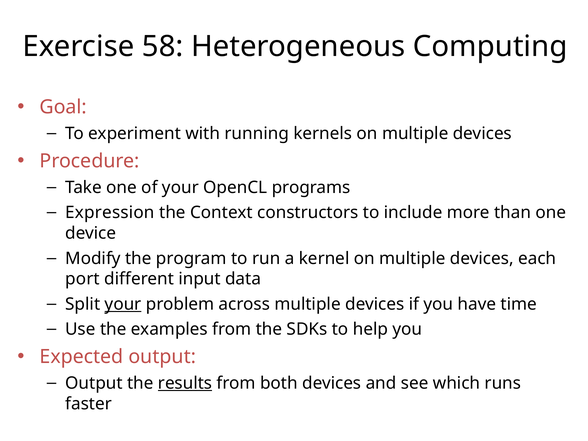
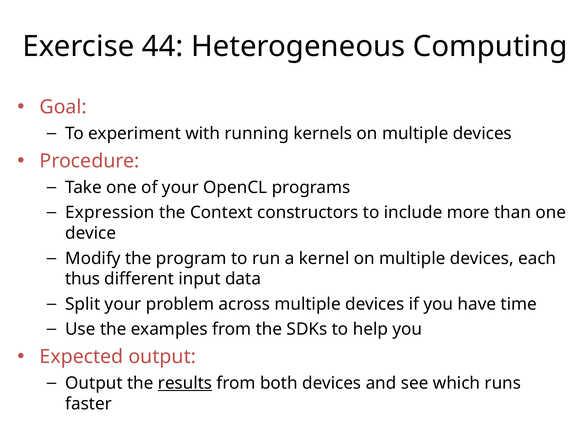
58: 58 -> 44
port: port -> thus
your at (123, 304) underline: present -> none
